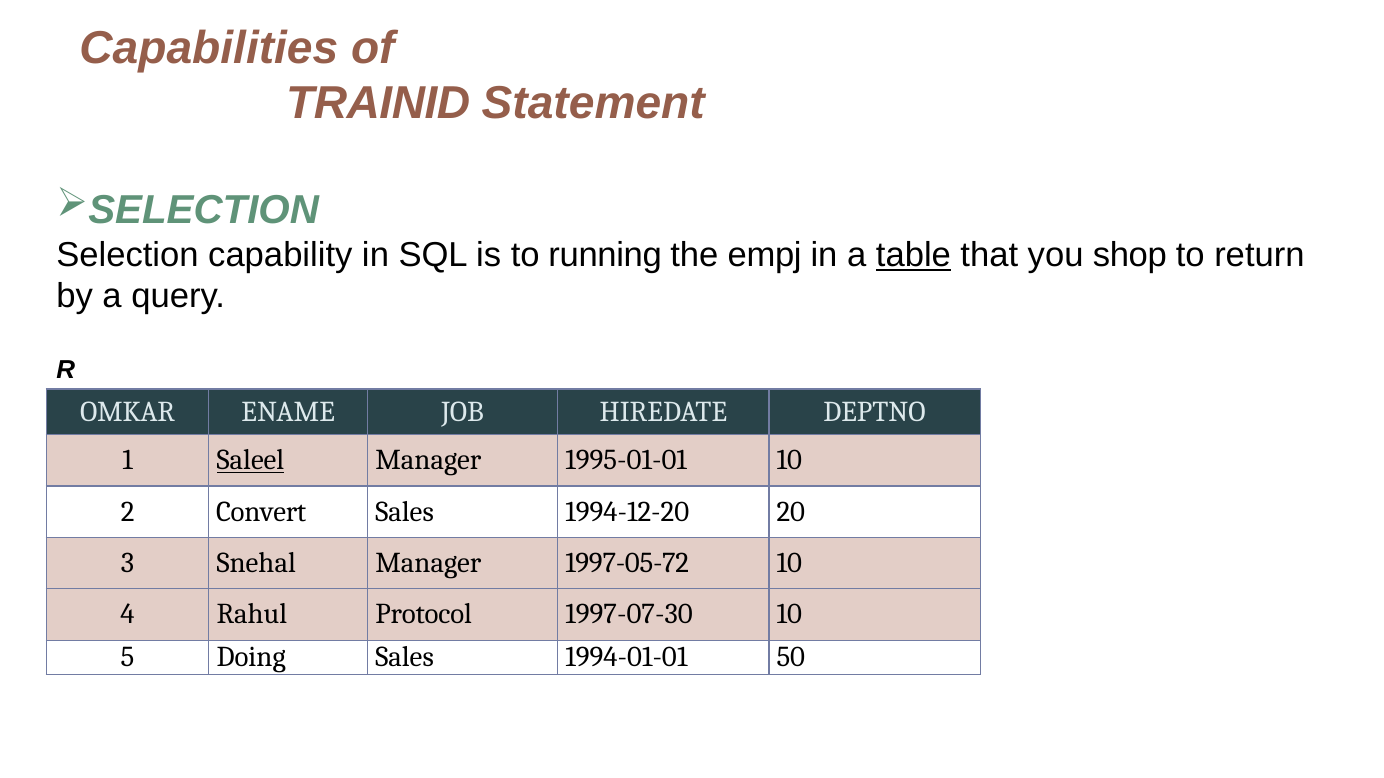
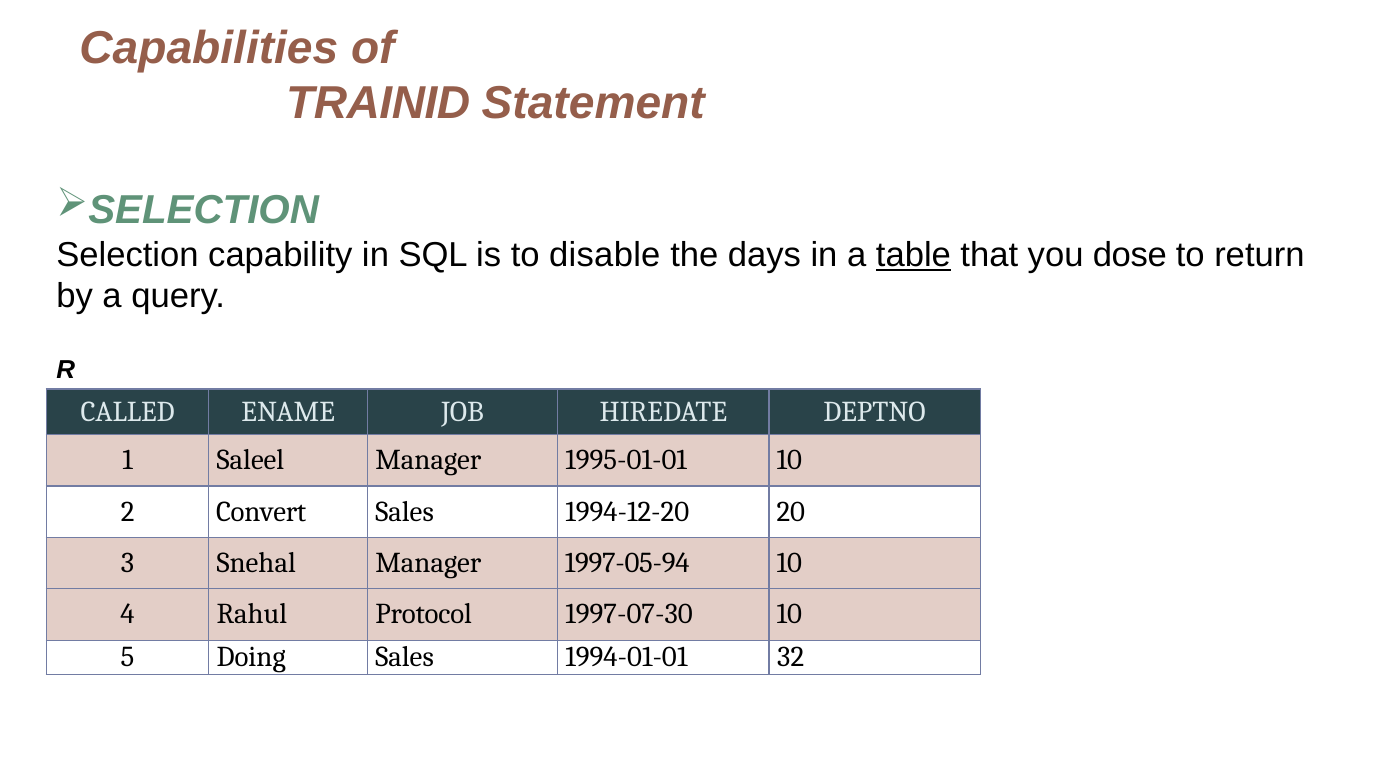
running: running -> disable
empj: empj -> days
shop: shop -> dose
OMKAR: OMKAR -> CALLED
Saleel underline: present -> none
1997-05-72: 1997-05-72 -> 1997-05-94
50: 50 -> 32
